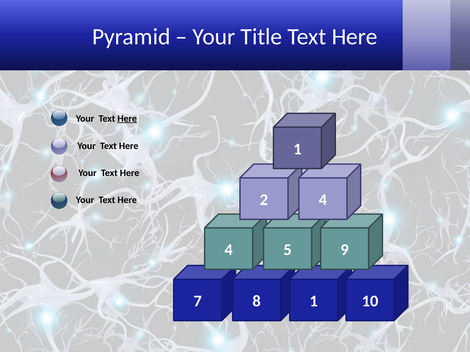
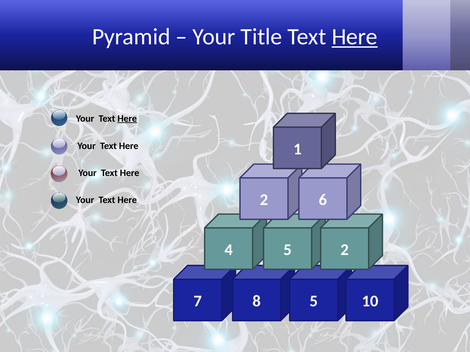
Here at (355, 37) underline: none -> present
2 4: 4 -> 6
5 9: 9 -> 2
8 1: 1 -> 5
